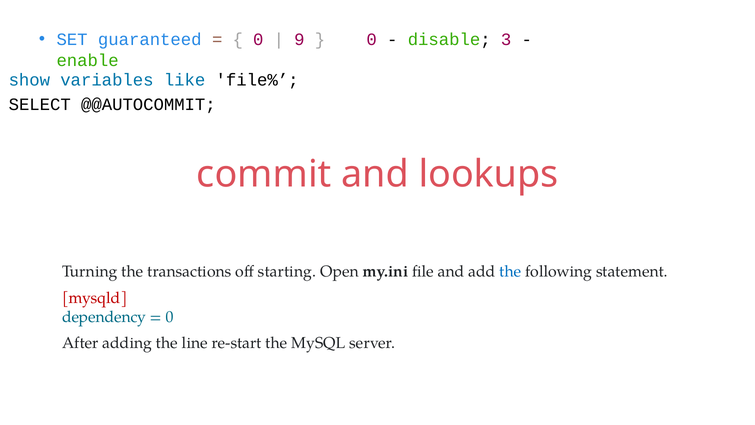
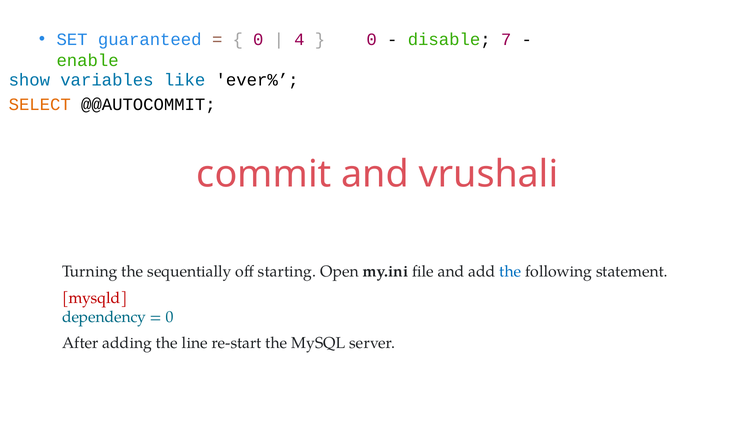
9: 9 -> 4
3: 3 -> 7
file%: file% -> ever%
SELECT colour: black -> orange
lookups: lookups -> vrushali
transactions: transactions -> sequentially
